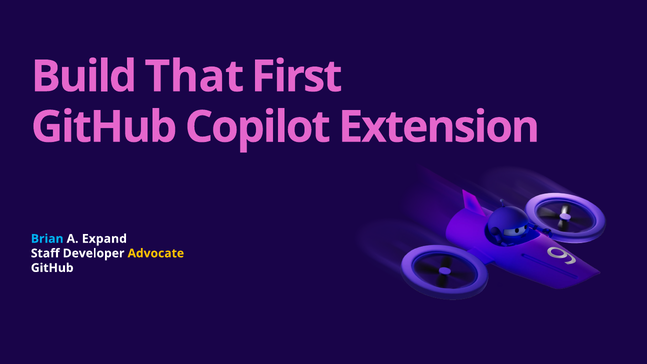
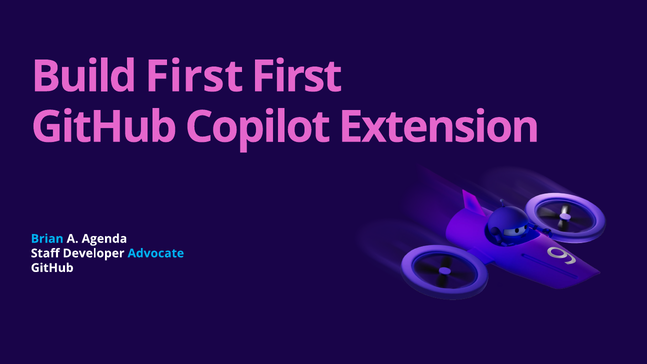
Build That: That -> First
Expand: Expand -> Agenda
Advocate colour: yellow -> light blue
